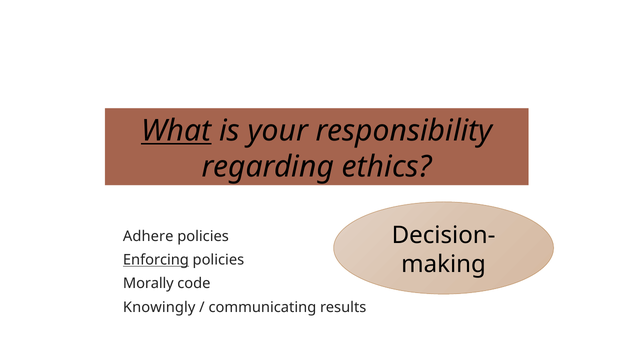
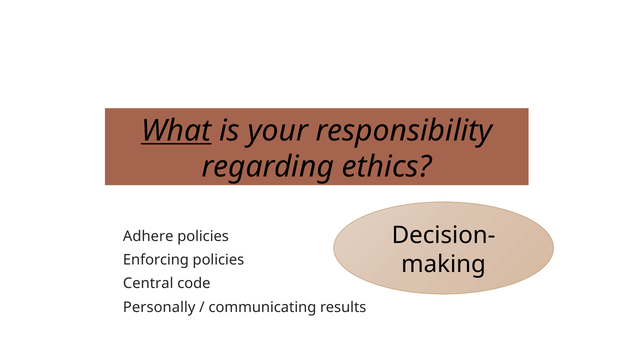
Enforcing underline: present -> none
Morally: Morally -> Central
Knowingly: Knowingly -> Personally
